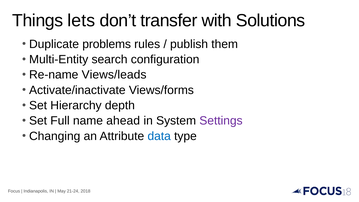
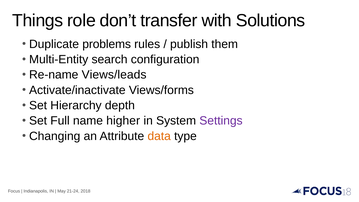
lets: lets -> role
ahead: ahead -> higher
data colour: blue -> orange
